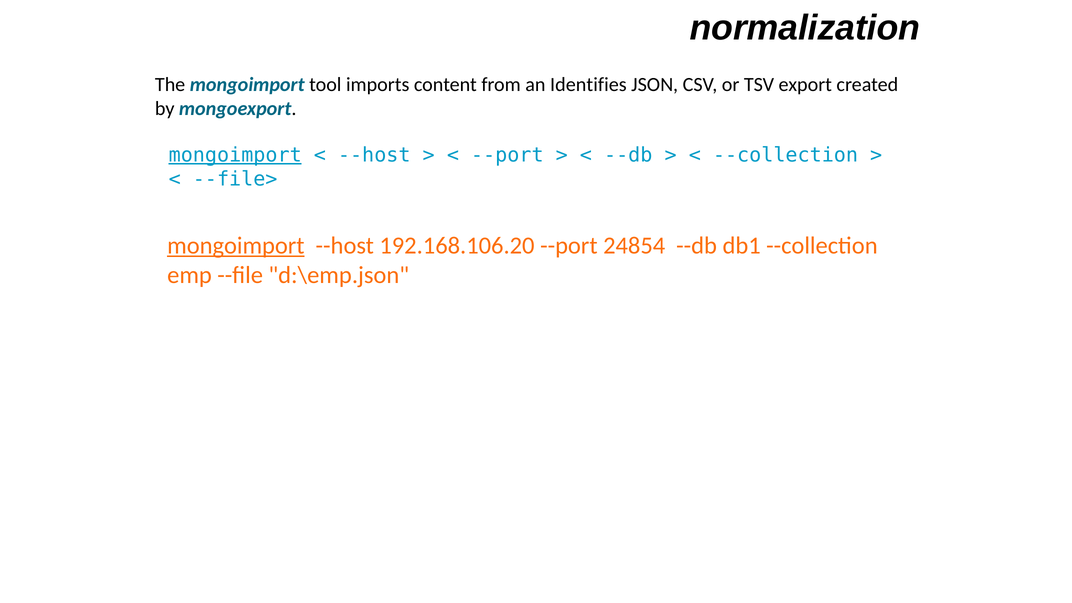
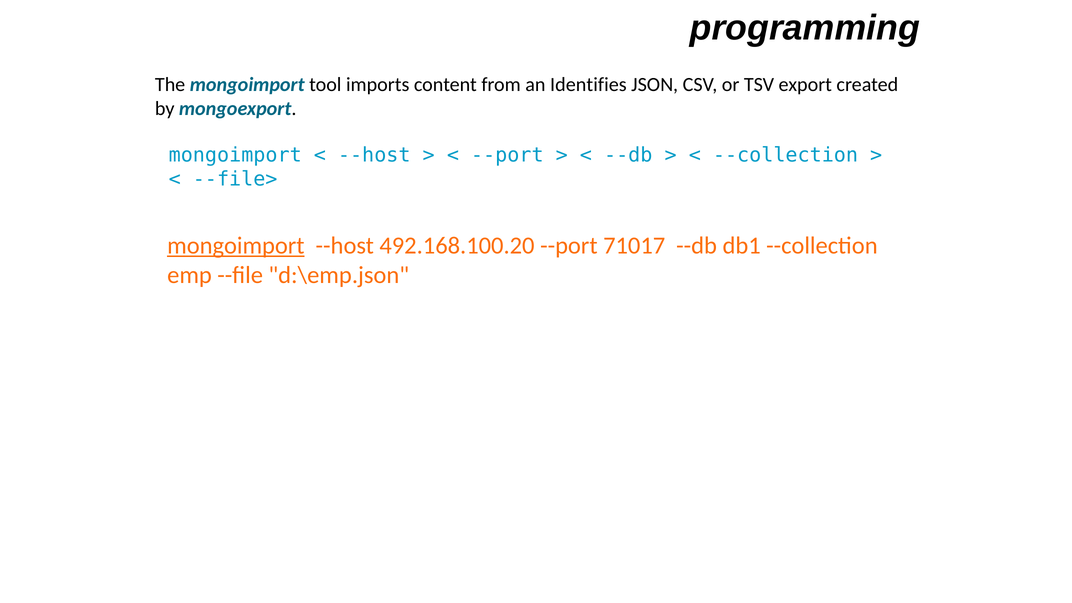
normalization: normalization -> programming
mongoimport at (235, 155) underline: present -> none
192.168.106.20: 192.168.106.20 -> 492.168.100.20
24854: 24854 -> 71017
